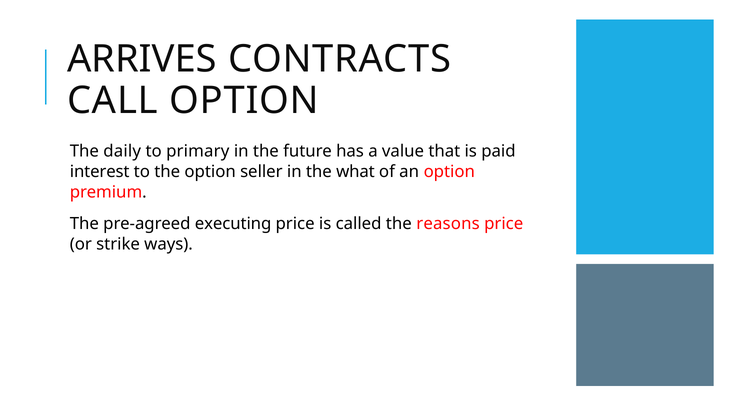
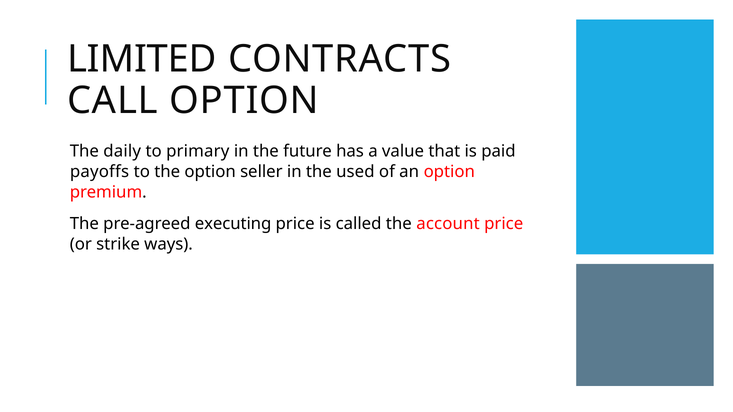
ARRIVES: ARRIVES -> LIMITED
interest: interest -> payoffs
what: what -> used
reasons: reasons -> account
